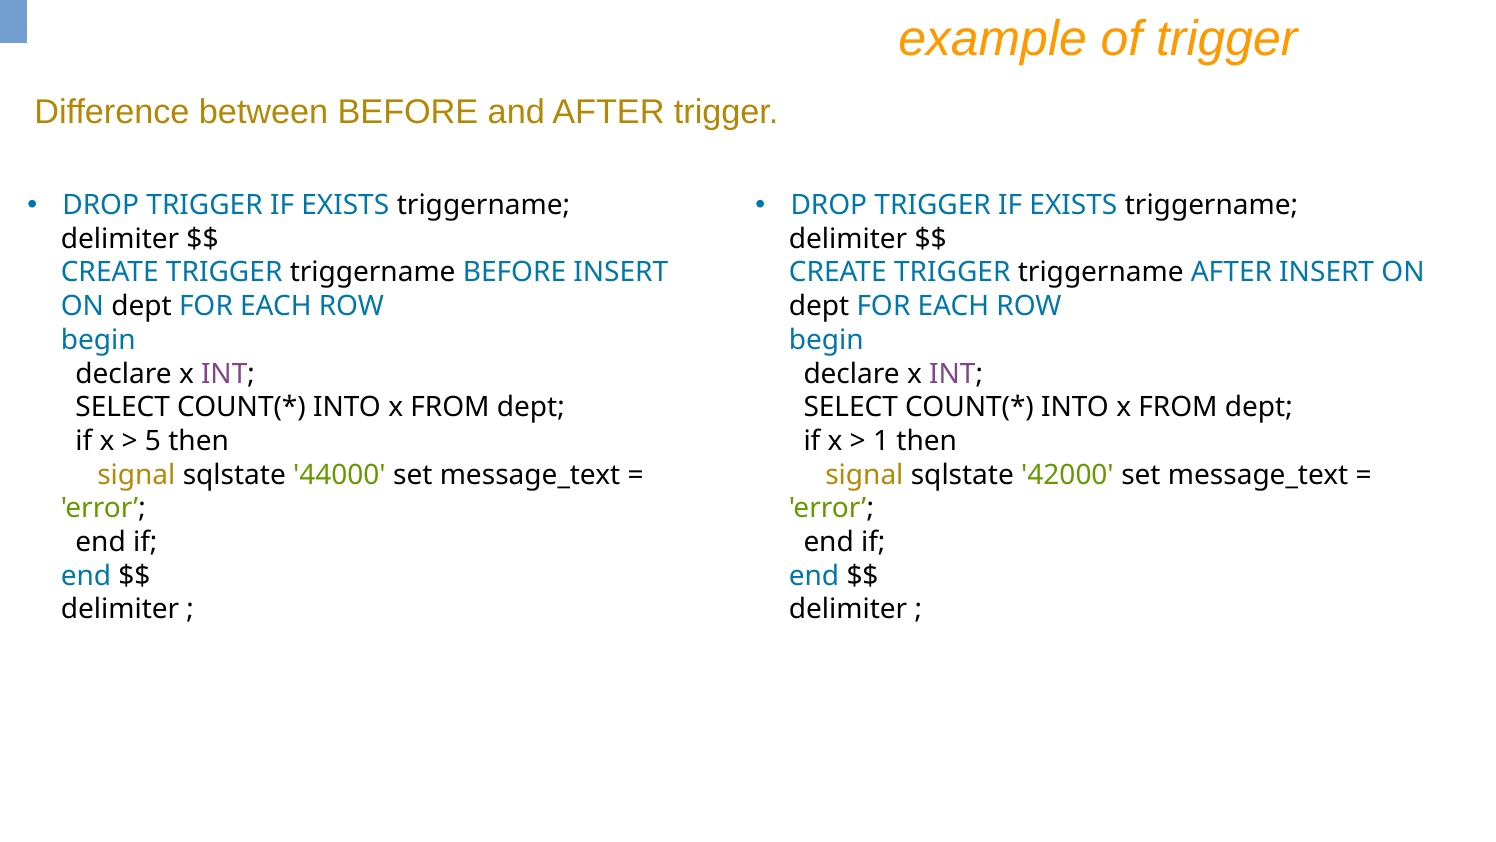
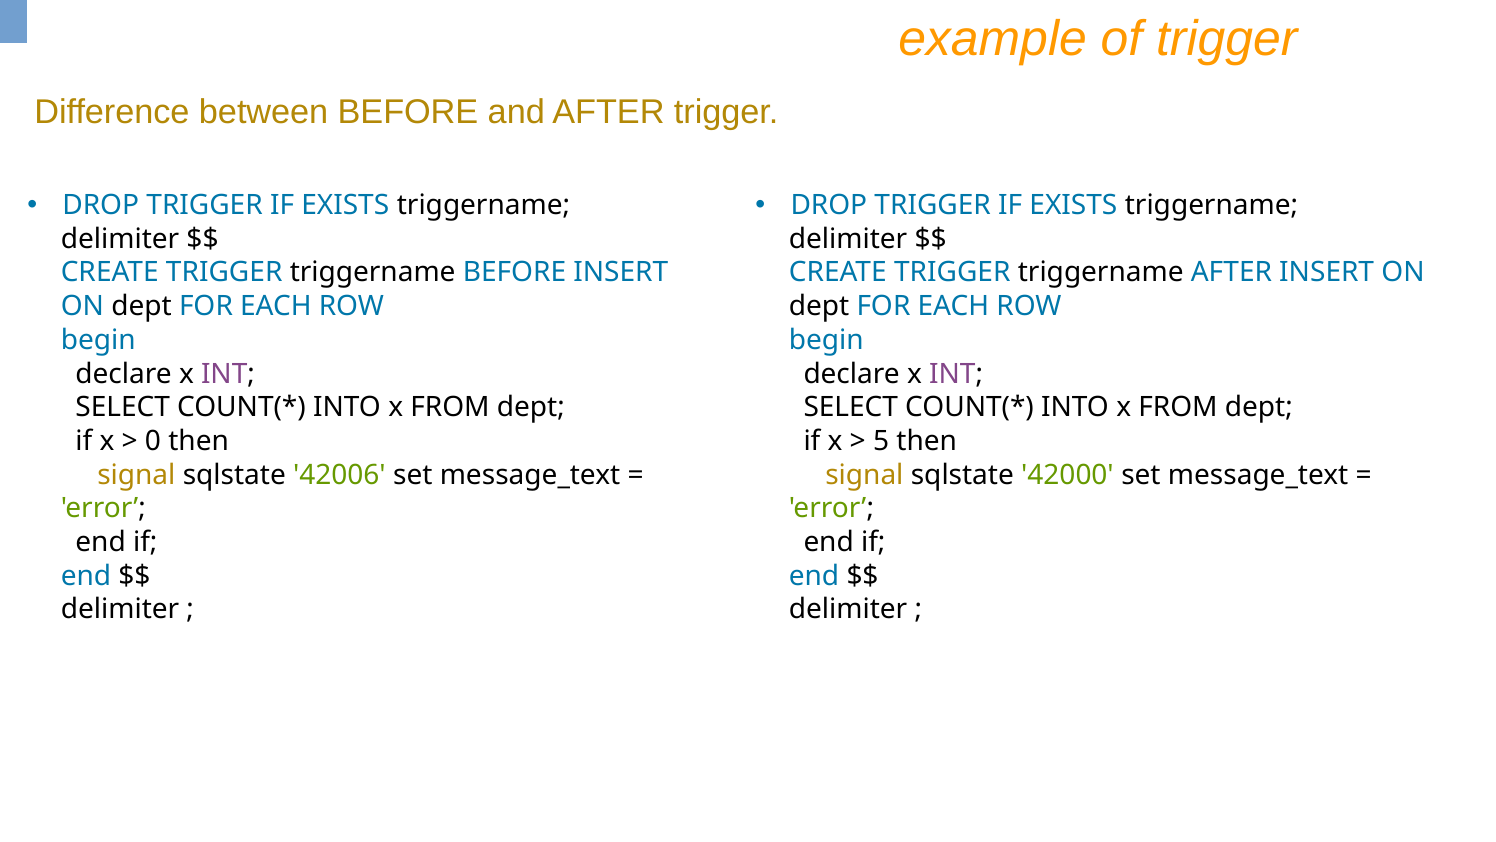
5: 5 -> 0
1: 1 -> 5
44000: 44000 -> 42006
